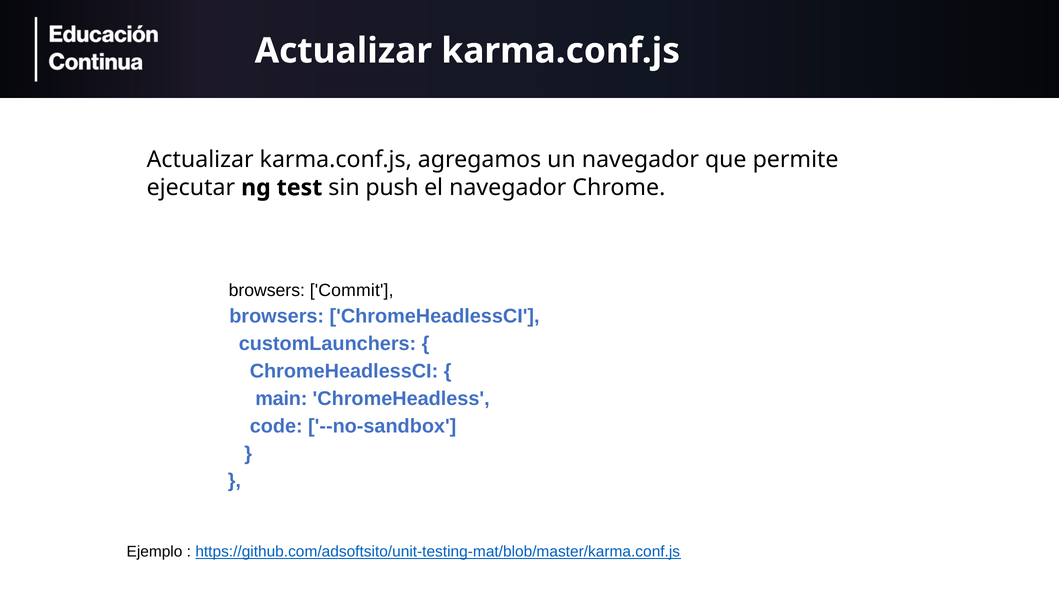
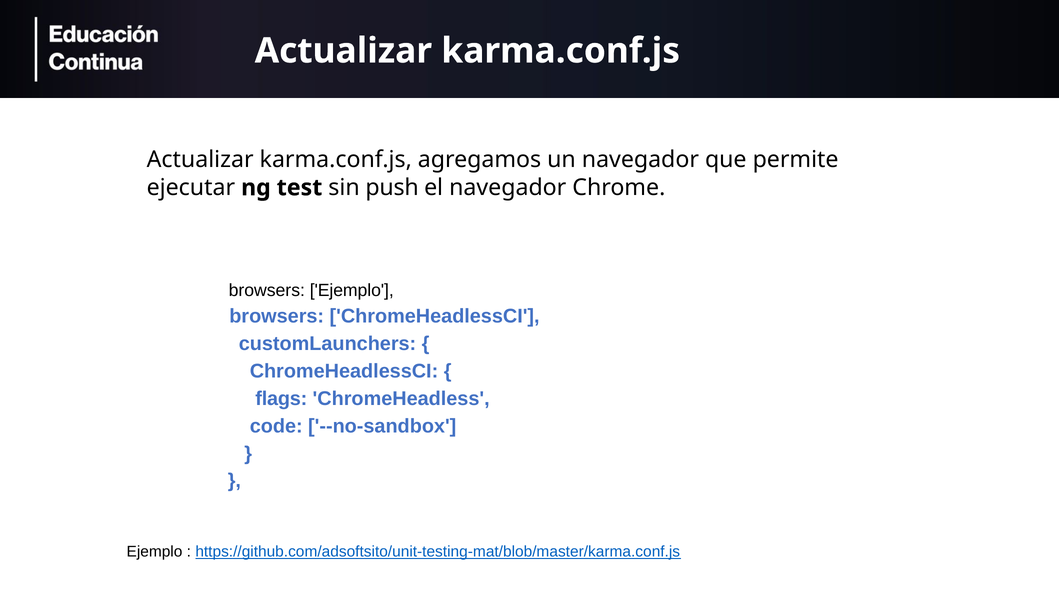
browsers Commit: Commit -> Ejemplo
main: main -> flags
